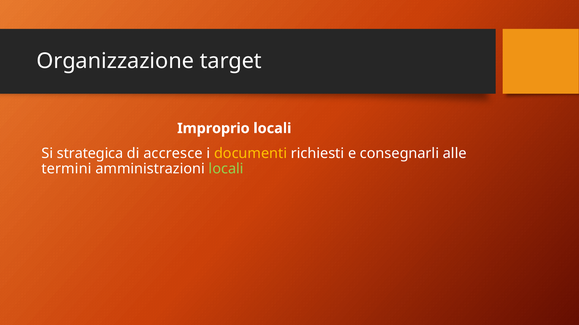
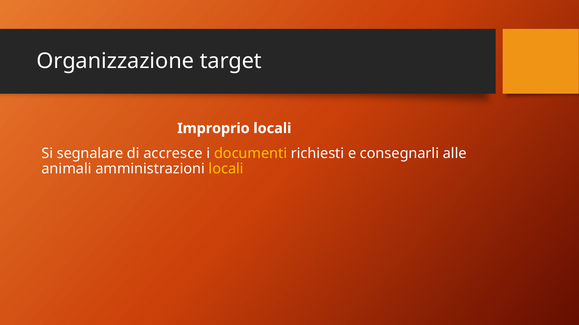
strategica: strategica -> segnalare
termini: termini -> animali
locali at (226, 169) colour: light green -> yellow
